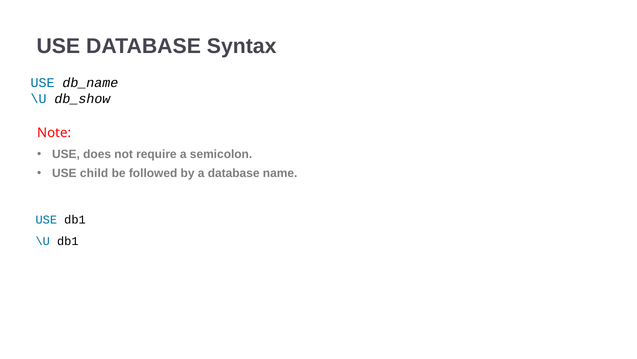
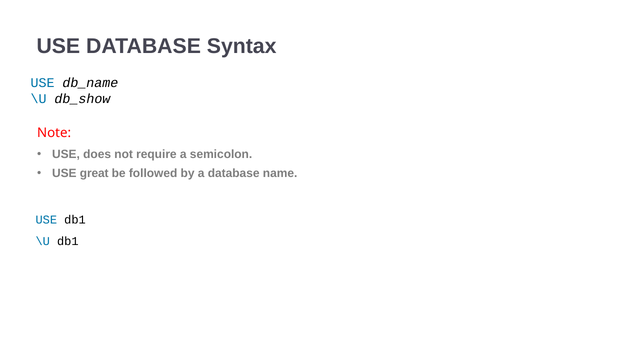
child: child -> great
